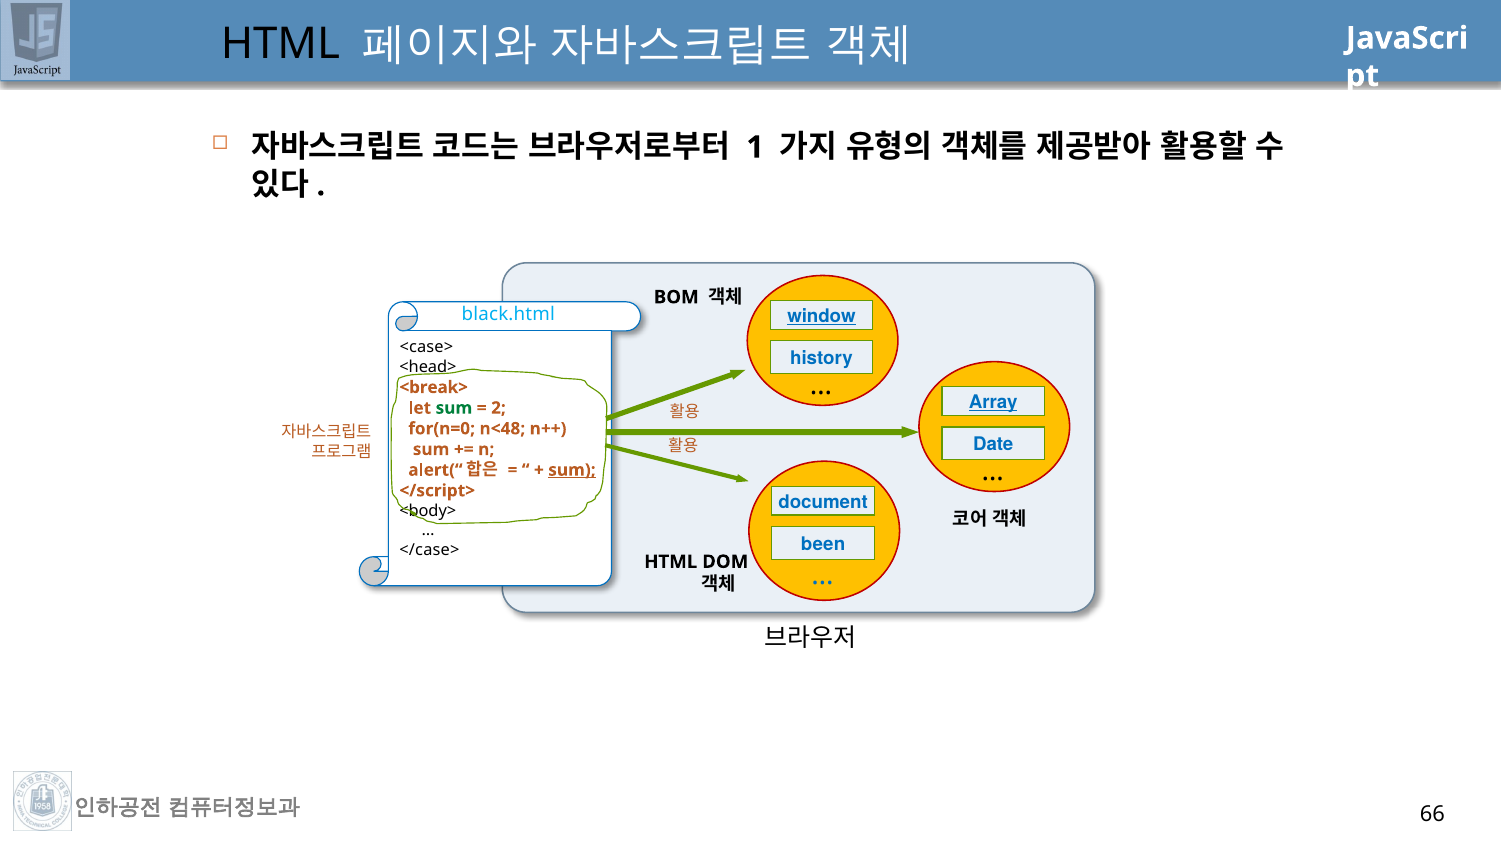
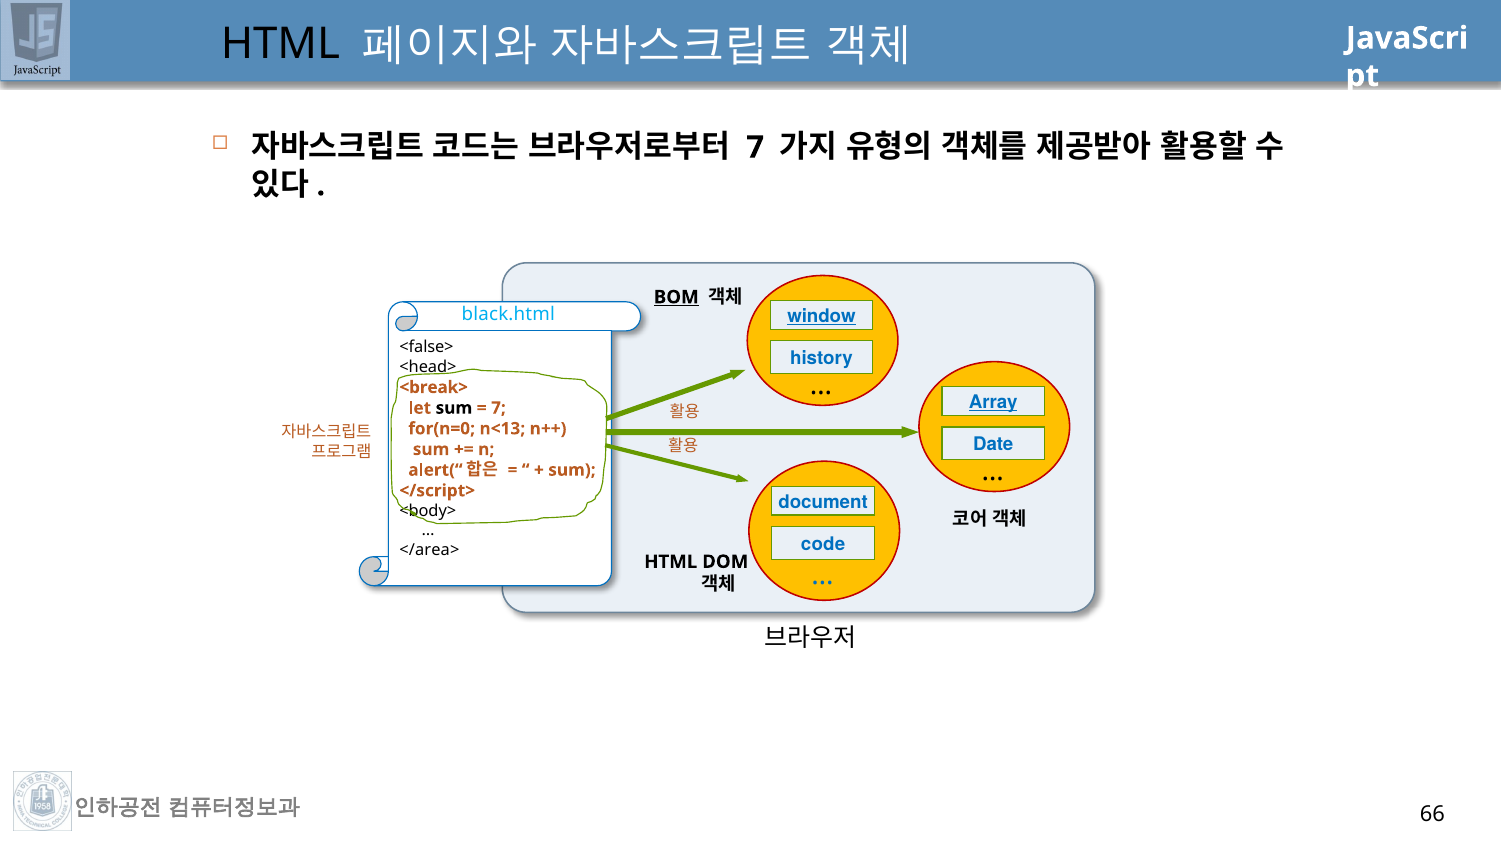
1 at (755, 147): 1 -> 7
BOM underline: none -> present
<case>: <case> -> <false>
sum at (454, 408) colour: green -> black
2 at (498, 408): 2 -> 7
n<48: n<48 -> n<13
sum at (572, 470) underline: present -> none
been: been -> code
</case>: </case> -> </area>
